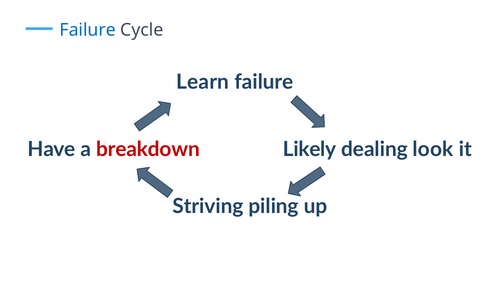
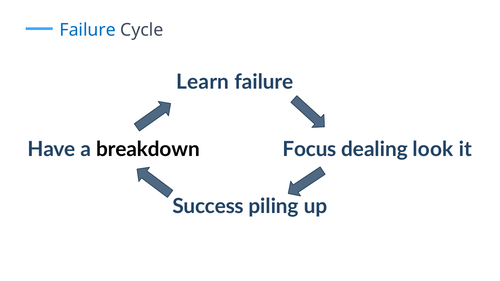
breakdown colour: red -> black
Likely: Likely -> Focus
Striving: Striving -> Success
